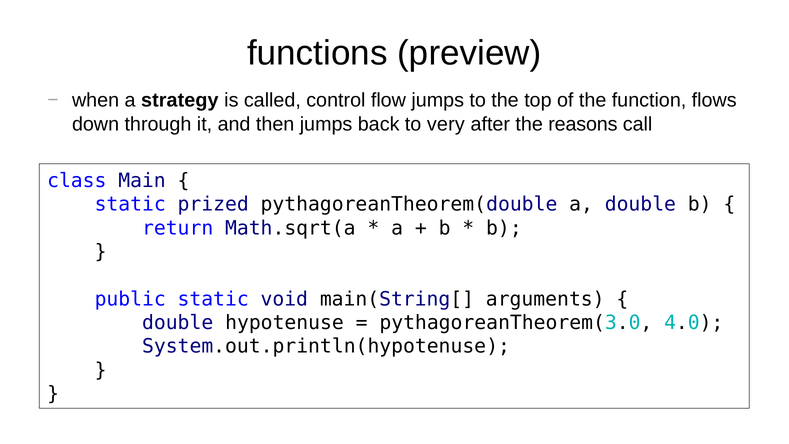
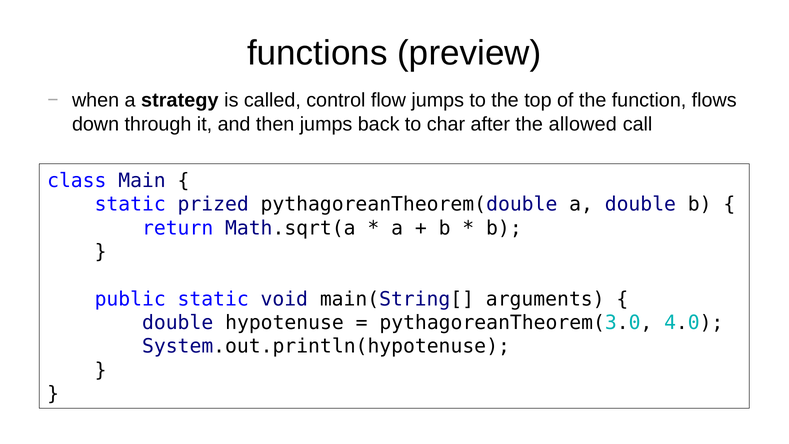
very: very -> char
reasons: reasons -> allowed
